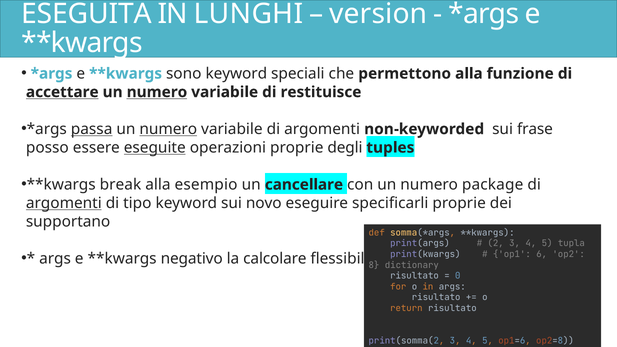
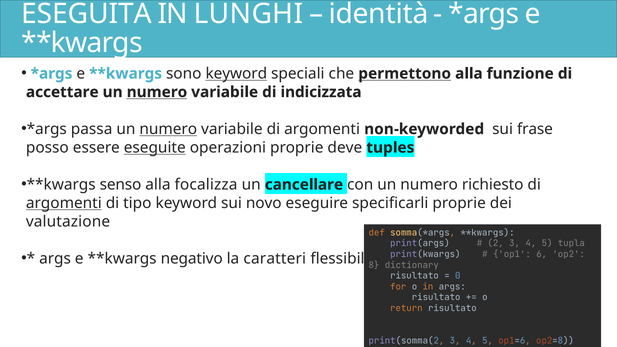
version: version -> identità
keyword at (236, 74) underline: none -> present
permettono underline: none -> present
accettare underline: present -> none
restituisce: restituisce -> indicizzata
passa underline: present -> none
degli: degli -> deve
break: break -> senso
esempio: esempio -> focalizza
package: package -> richiesto
supportano: supportano -> valutazione
calcolare: calcolare -> caratteri
